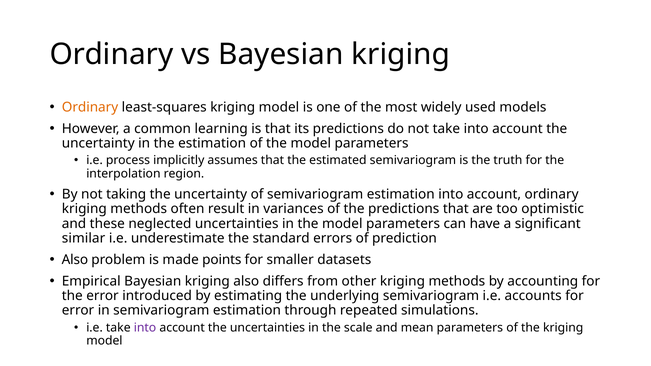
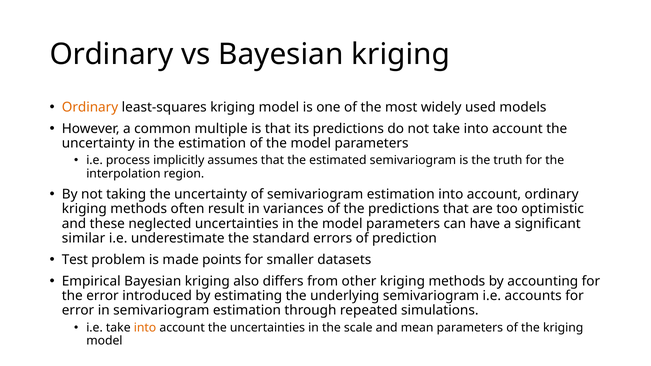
learning: learning -> multiple
Also at (75, 260): Also -> Test
into at (145, 328) colour: purple -> orange
